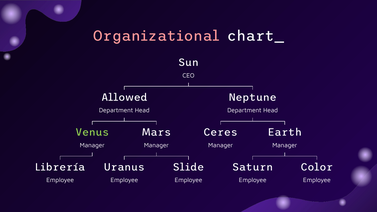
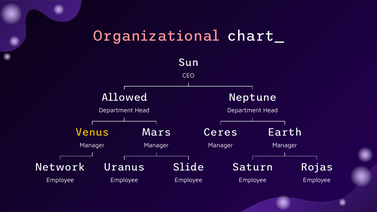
Venus colour: light green -> yellow
Librería: Librería -> Network
Color: Color -> Rojas
